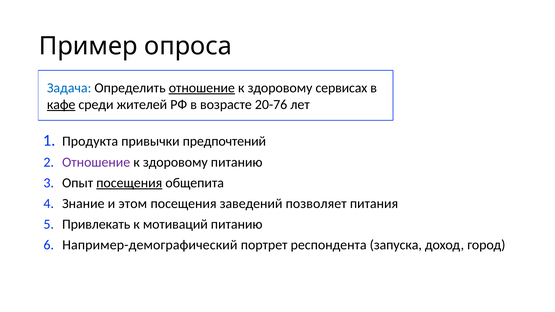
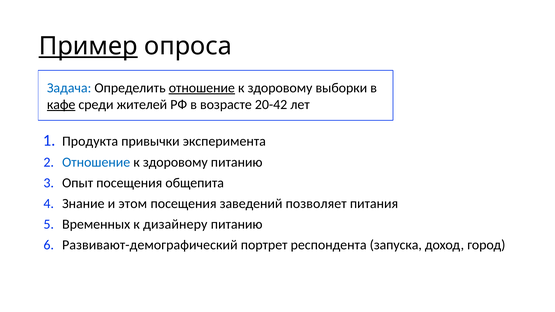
Пример underline: none -> present
сервисах: сервисах -> выборки
20-76: 20-76 -> 20-42
предпочтений: предпочтений -> эксперимента
Отношение at (96, 162) colour: purple -> blue
посещения at (129, 183) underline: present -> none
Привлекать: Привлекать -> Временных
мотиваций: мотиваций -> дизайнеру
Например-демографический: Например-демографический -> Развивают-демографический
